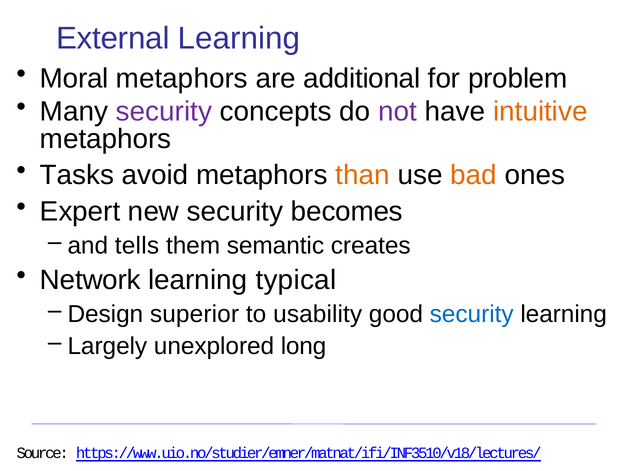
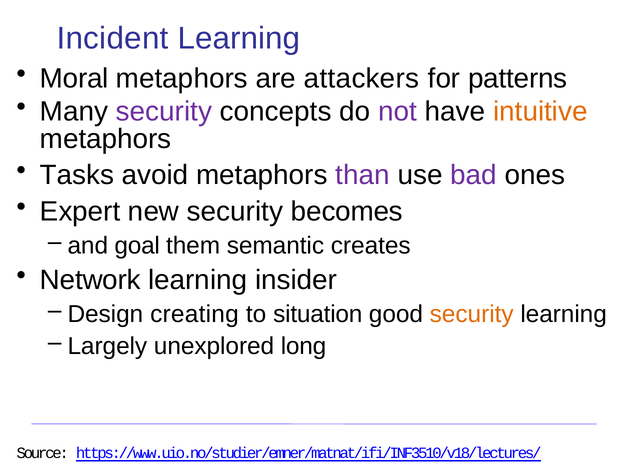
External: External -> Incident
additional: additional -> attackers
problem: problem -> patterns
than colour: orange -> purple
bad colour: orange -> purple
tells: tells -> goal
typical: typical -> insider
superior: superior -> creating
usability: usability -> situation
security at (472, 314) colour: blue -> orange
